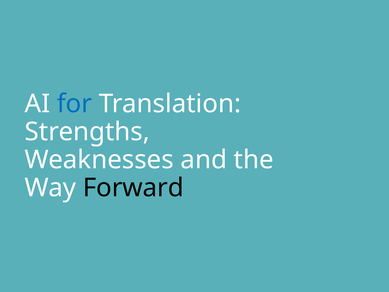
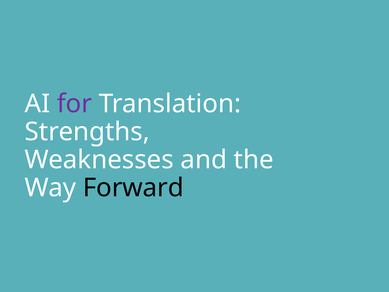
for colour: blue -> purple
